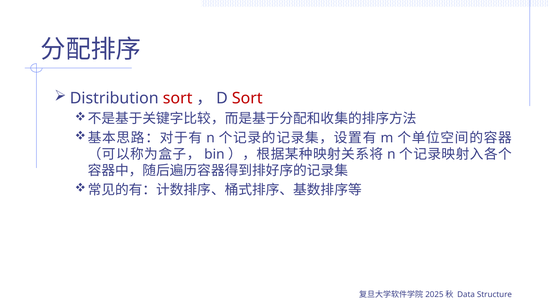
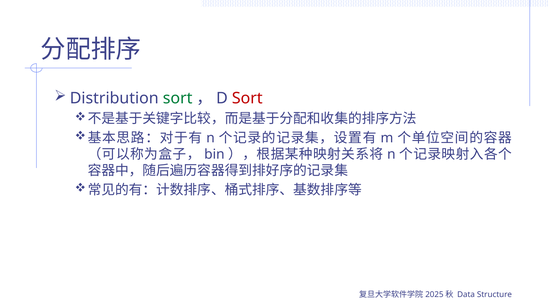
sort at (178, 98) colour: red -> green
